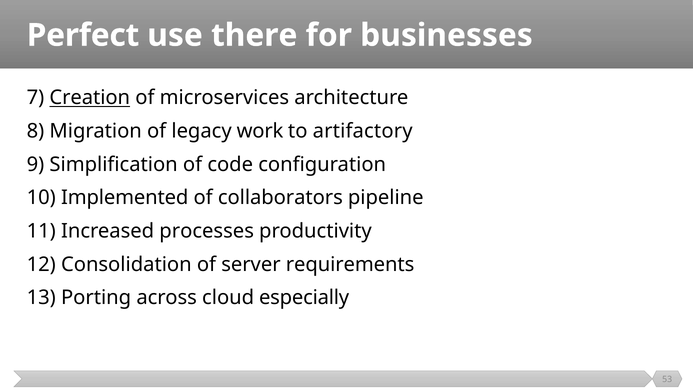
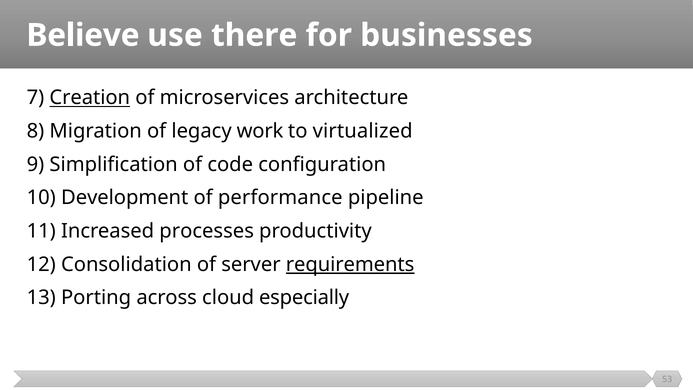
Perfect: Perfect -> Believe
artifactory: artifactory -> virtualized
Implemented: Implemented -> Development
collaborators: collaborators -> performance
requirements underline: none -> present
